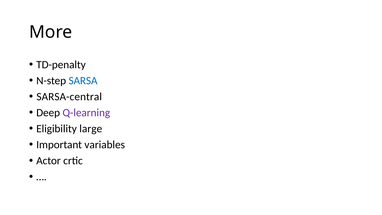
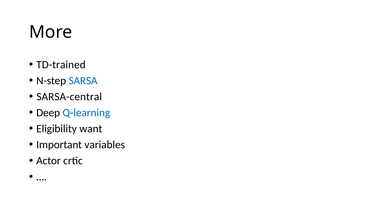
TD-penalty: TD-penalty -> TD-trained
Q-learning colour: purple -> blue
large: large -> want
